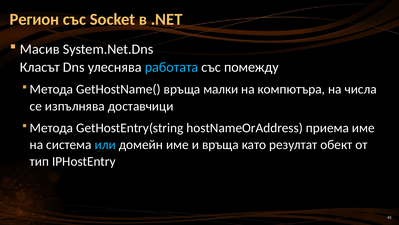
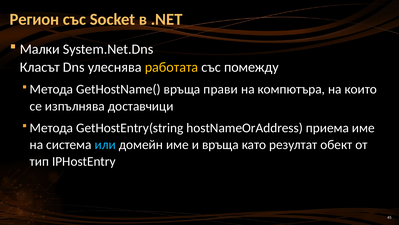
Масив: Масив -> Малки
работата colour: light blue -> yellow
малки: малки -> прави
числа: числа -> които
